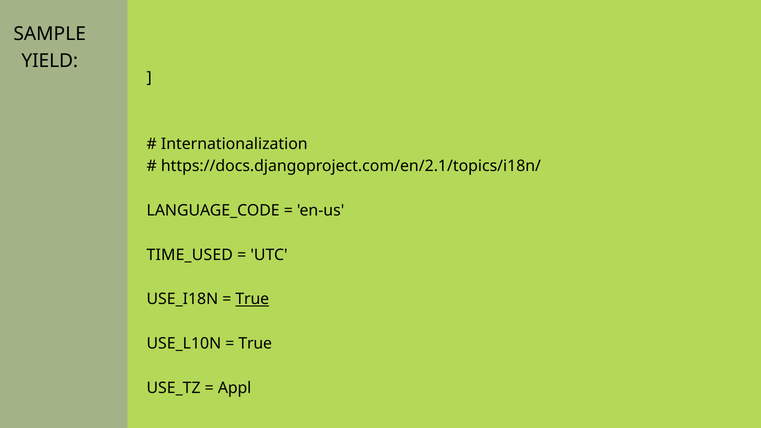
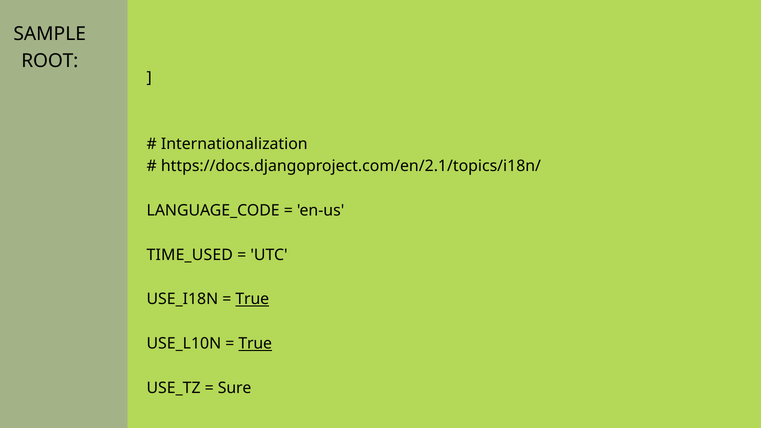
YIELD: YIELD -> ROOT
True at (255, 344) underline: none -> present
Appl: Appl -> Sure
